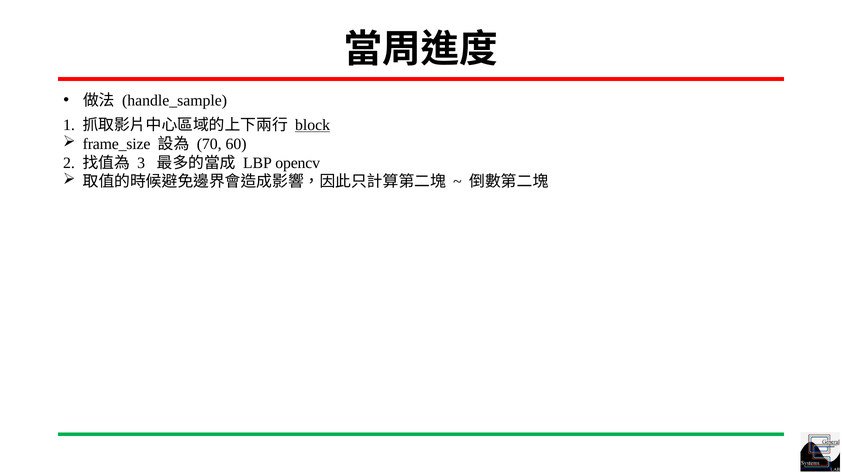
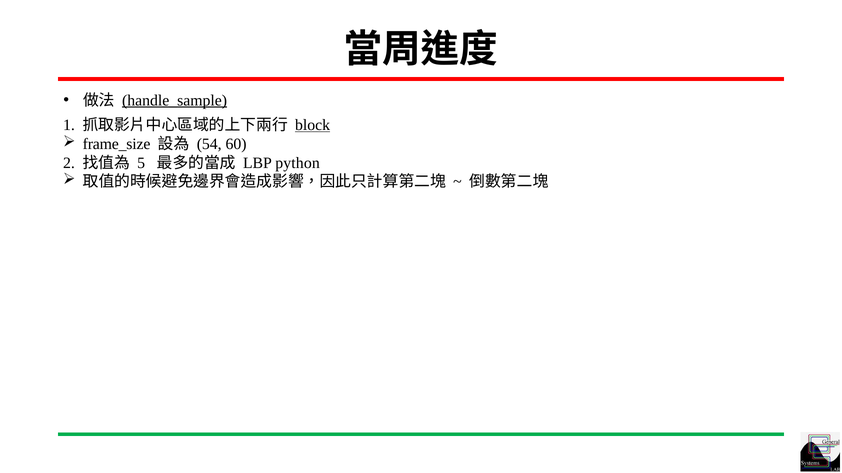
handle_sample underline: none -> present
70: 70 -> 54
3: 3 -> 5
opencv: opencv -> python
